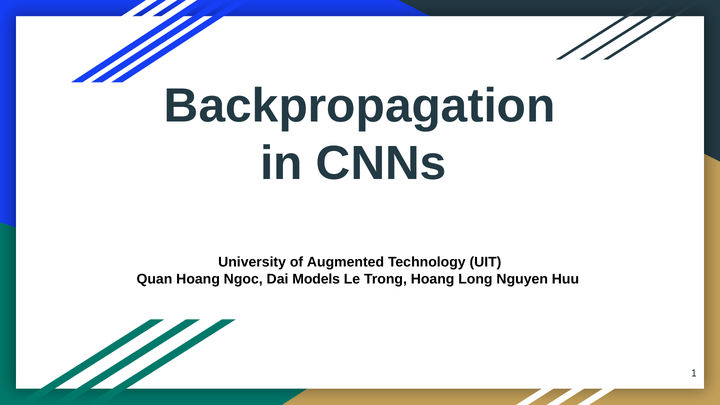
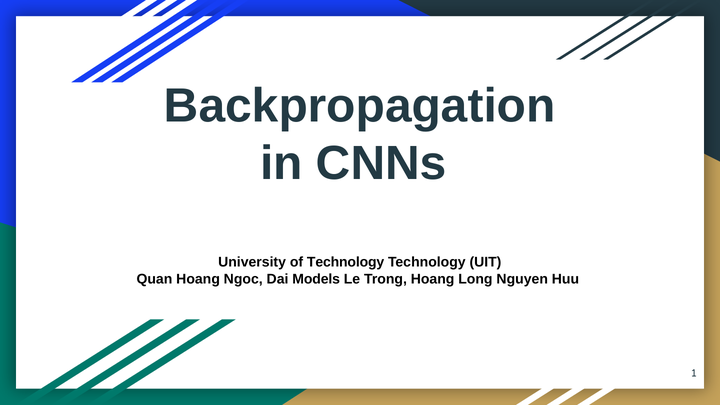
of Augmented: Augmented -> Technology
